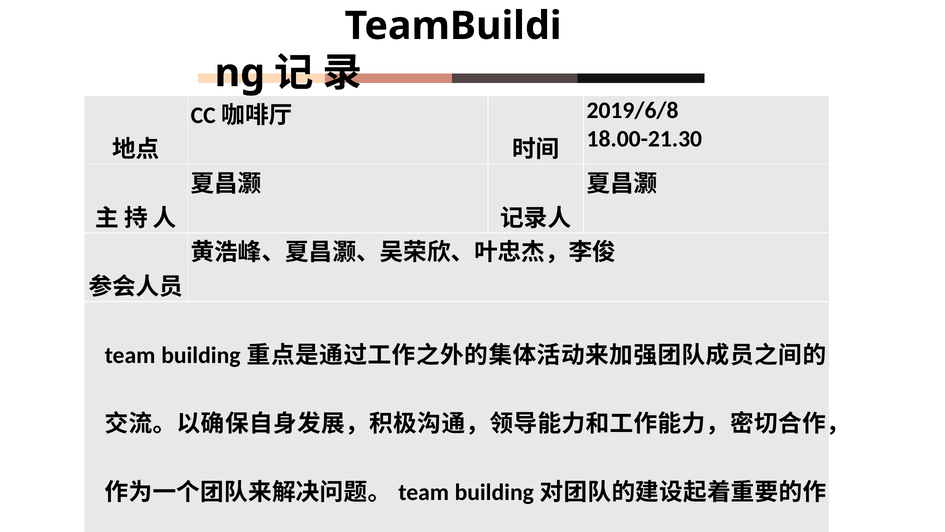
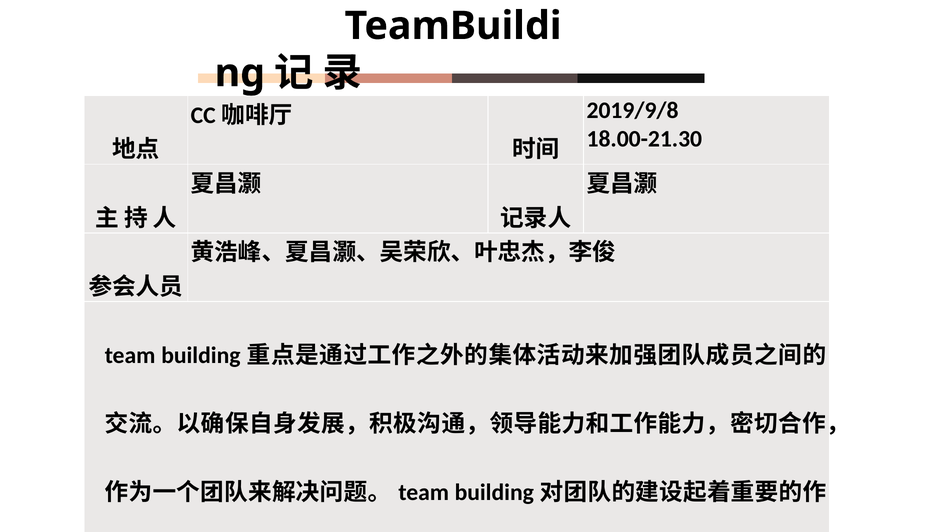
2019/6/8: 2019/6/8 -> 2019/9/8
